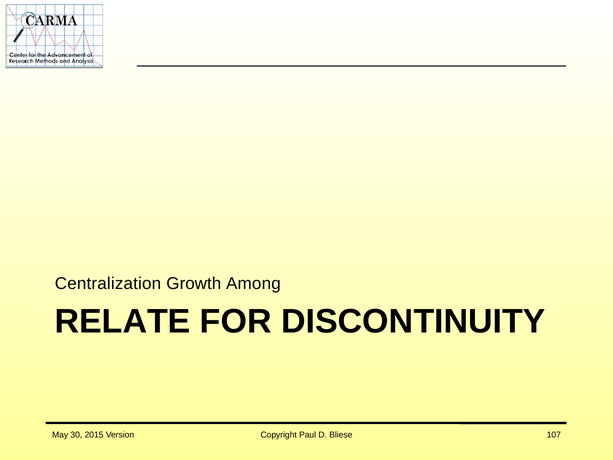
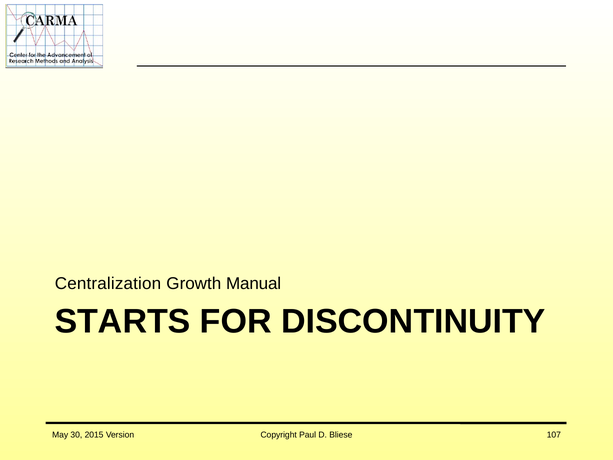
Among: Among -> Manual
RELATE: RELATE -> STARTS
